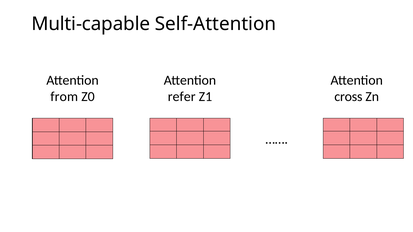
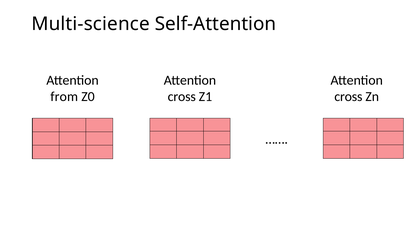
Multi-capable: Multi-capable -> Multi-science
refer at (182, 97): refer -> cross
